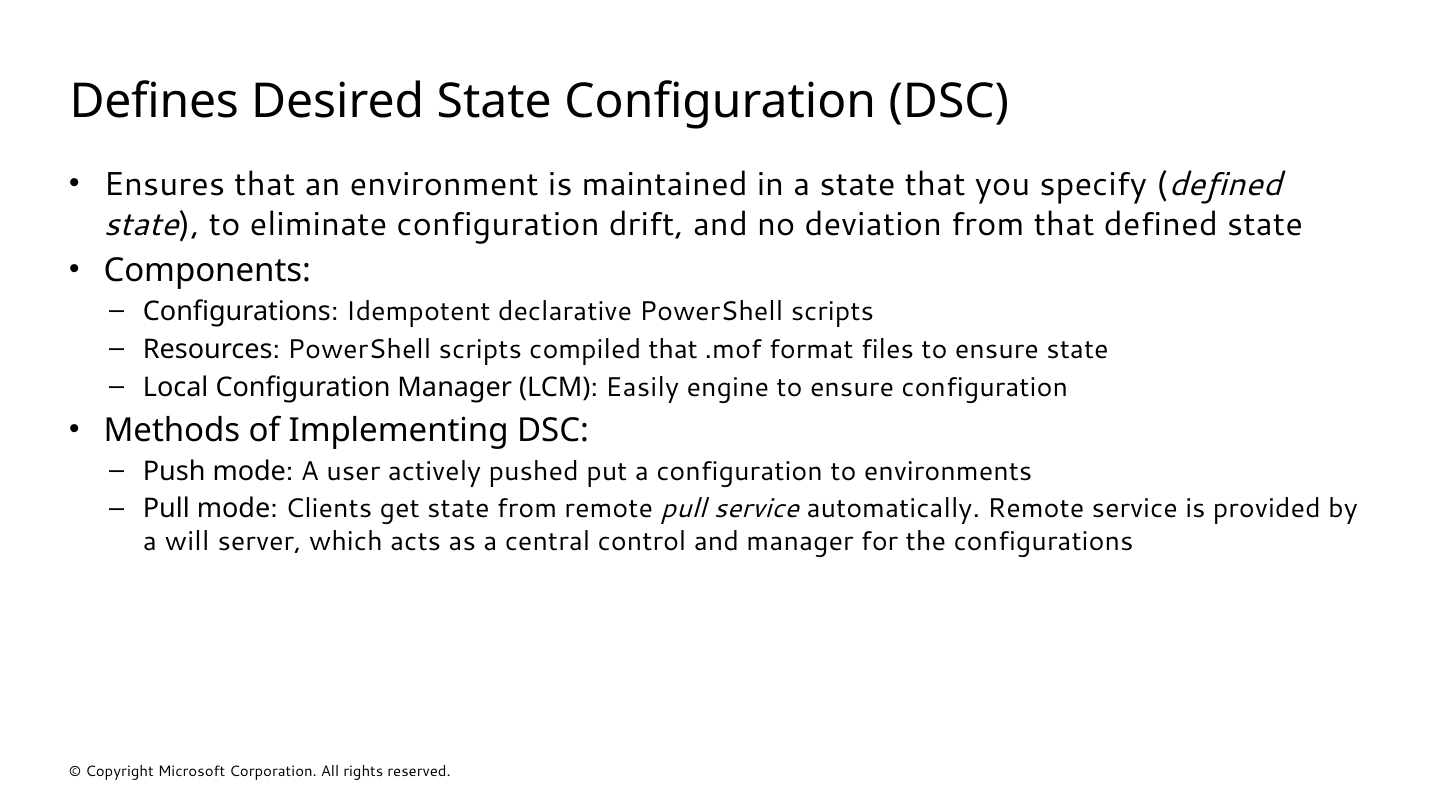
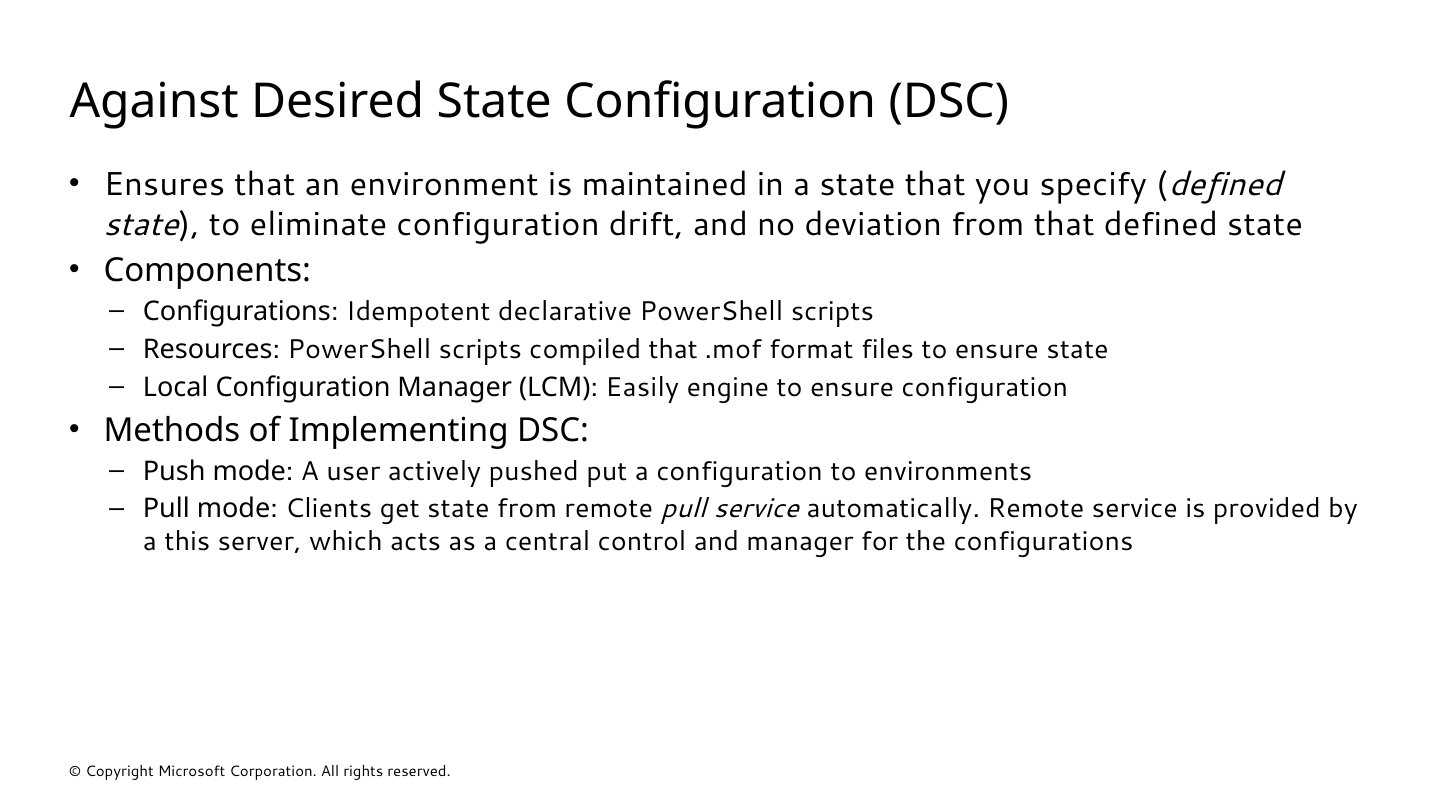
Defines: Defines -> Against
will: will -> this
